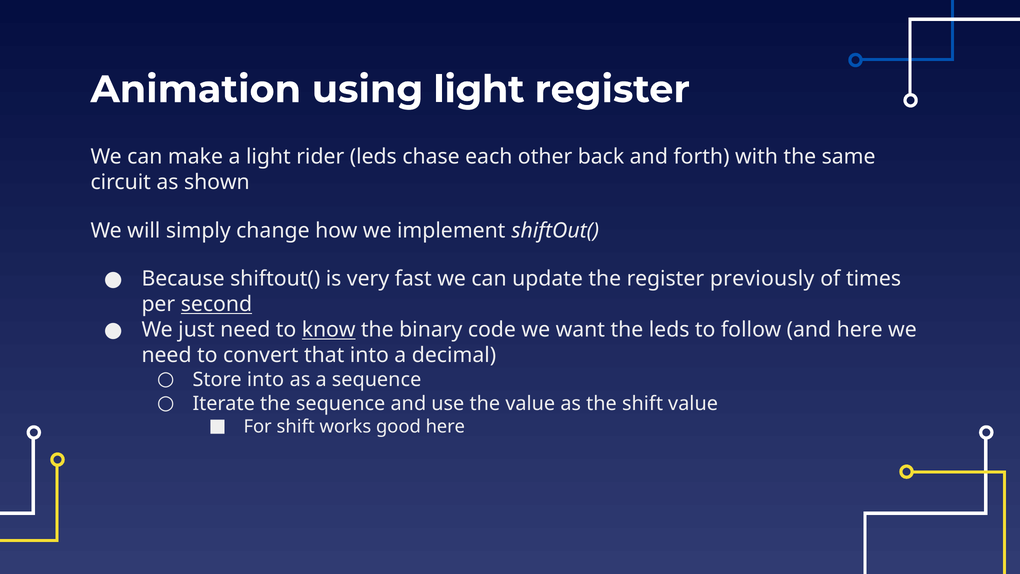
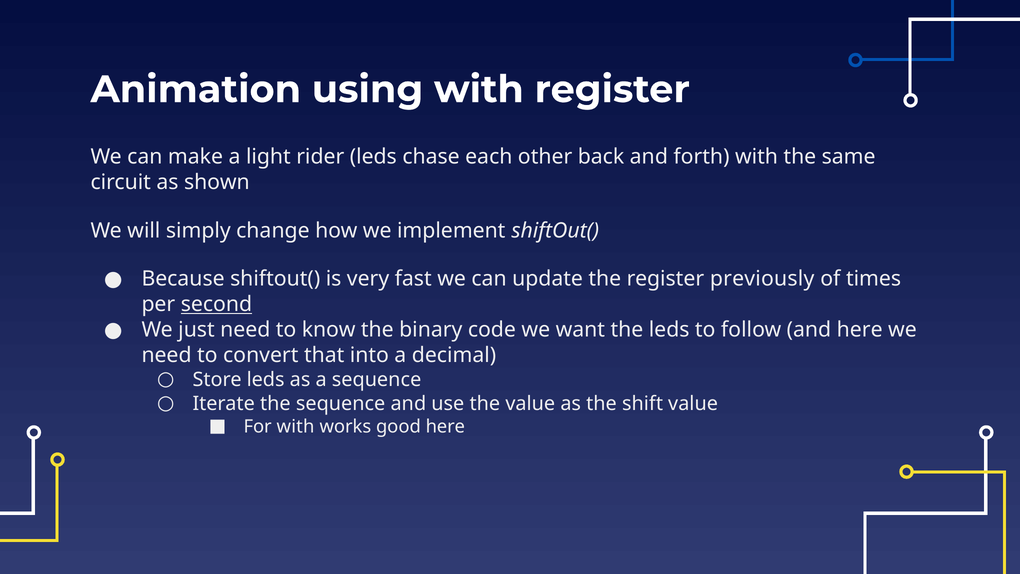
using light: light -> with
know underline: present -> none
Store into: into -> leds
For shift: shift -> with
